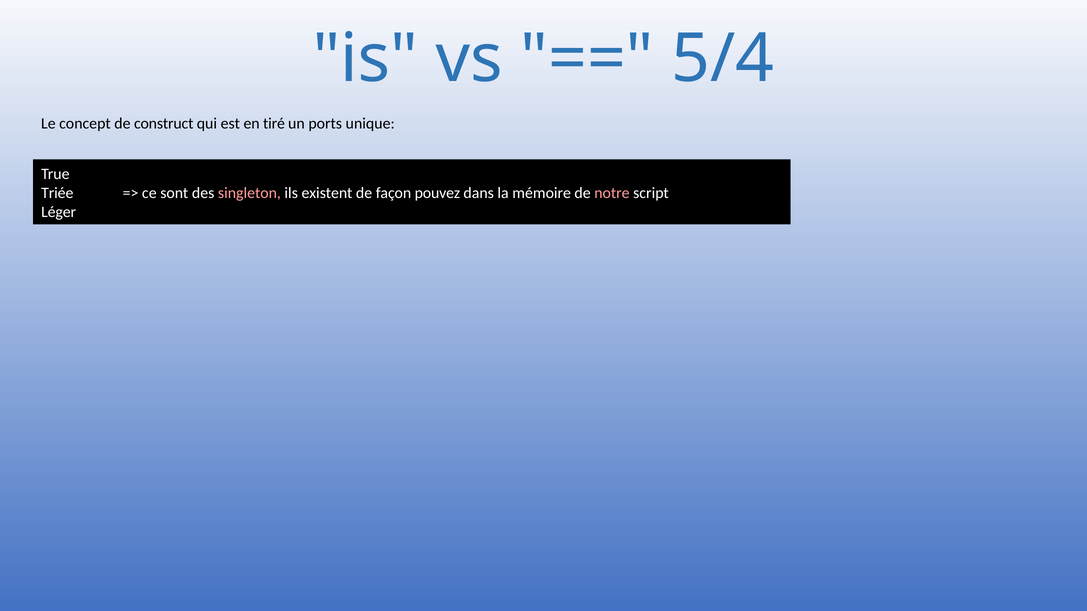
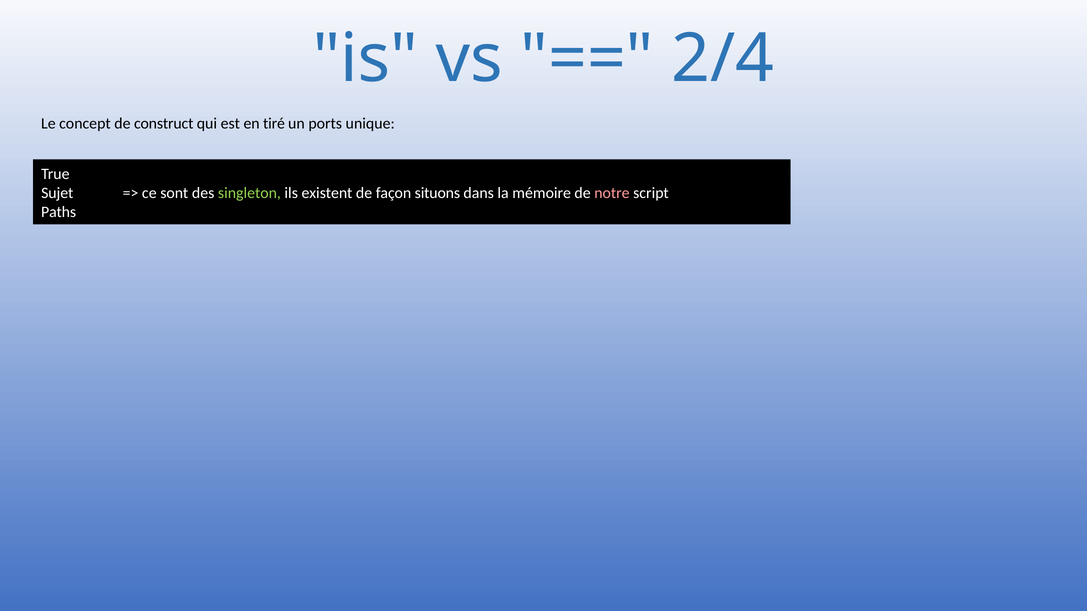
5/4: 5/4 -> 2/4
Triée: Triée -> Sujet
singleton colour: pink -> light green
pouvez: pouvez -> situons
Léger: Léger -> Paths
